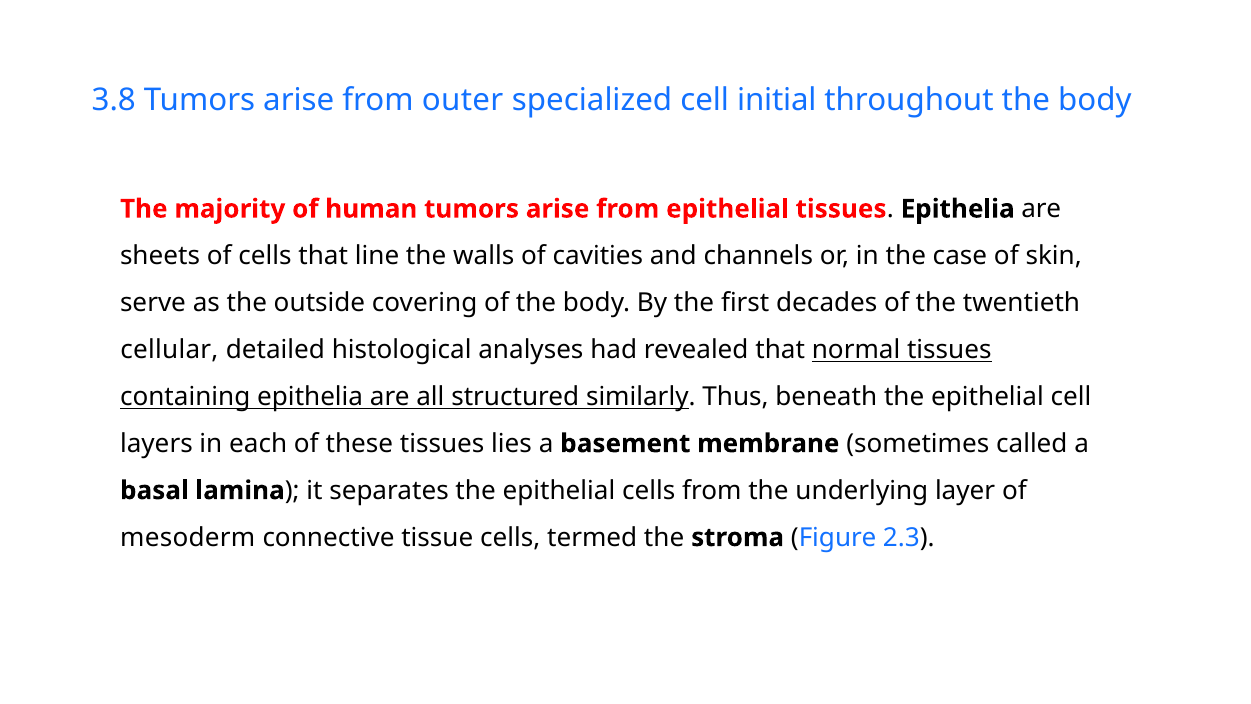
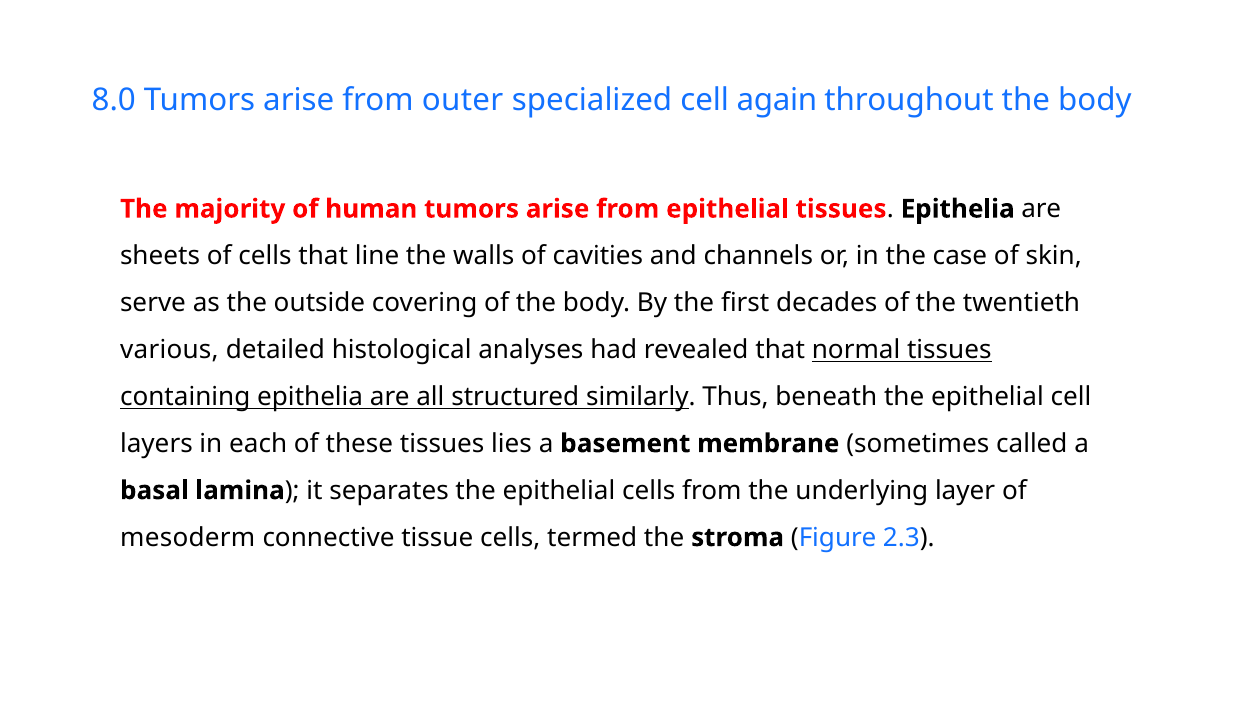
3.8: 3.8 -> 8.0
initial: initial -> again
cellular: cellular -> various
